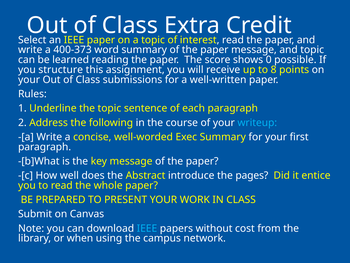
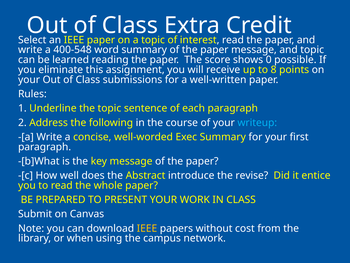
400-373: 400-373 -> 400-548
structure: structure -> eliminate
pages: pages -> revise
IEEE at (147, 228) colour: light blue -> yellow
